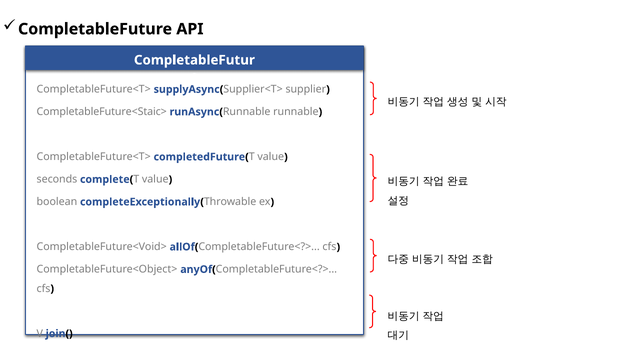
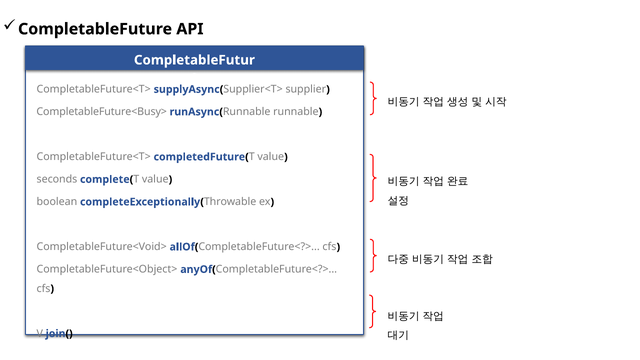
CompletableFuture<Staic>: CompletableFuture<Staic> -> CompletableFuture<Busy>
